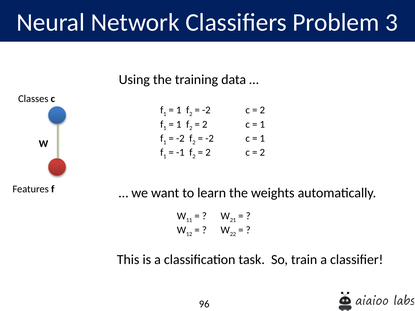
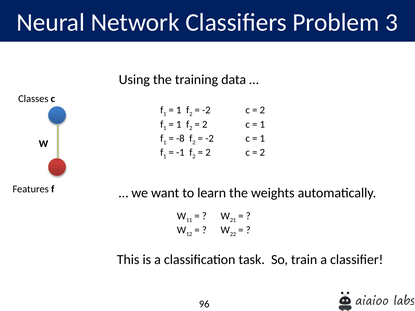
-2 at (180, 139): -2 -> -8
